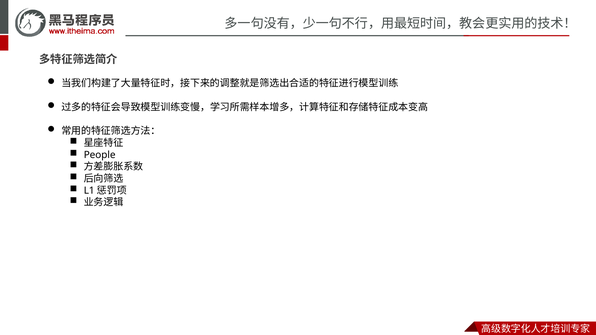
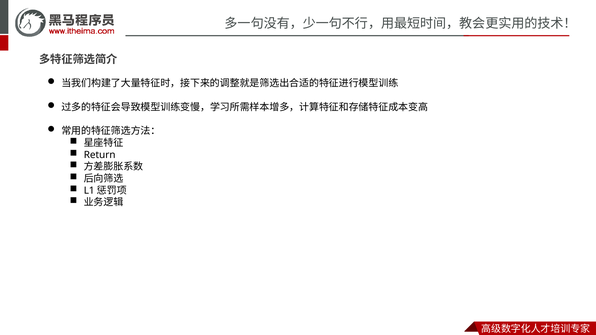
People: People -> Return
